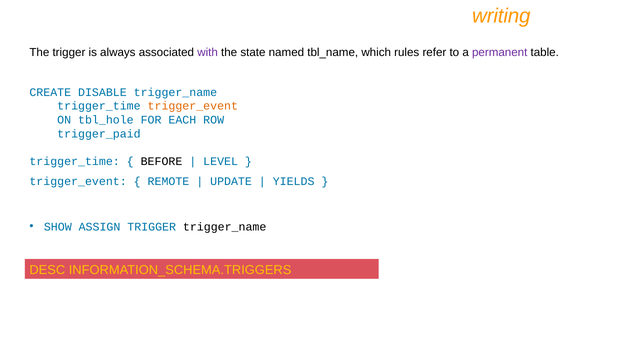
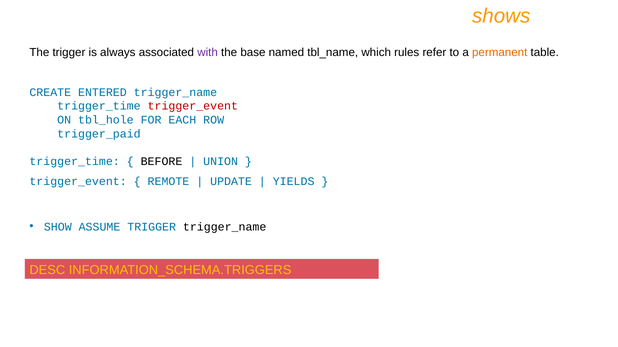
writing: writing -> shows
state: state -> base
permanent colour: purple -> orange
DISABLE: DISABLE -> ENTERED
trigger_event at (193, 106) colour: orange -> red
LEVEL: LEVEL -> UNION
ASSIGN: ASSIGN -> ASSUME
